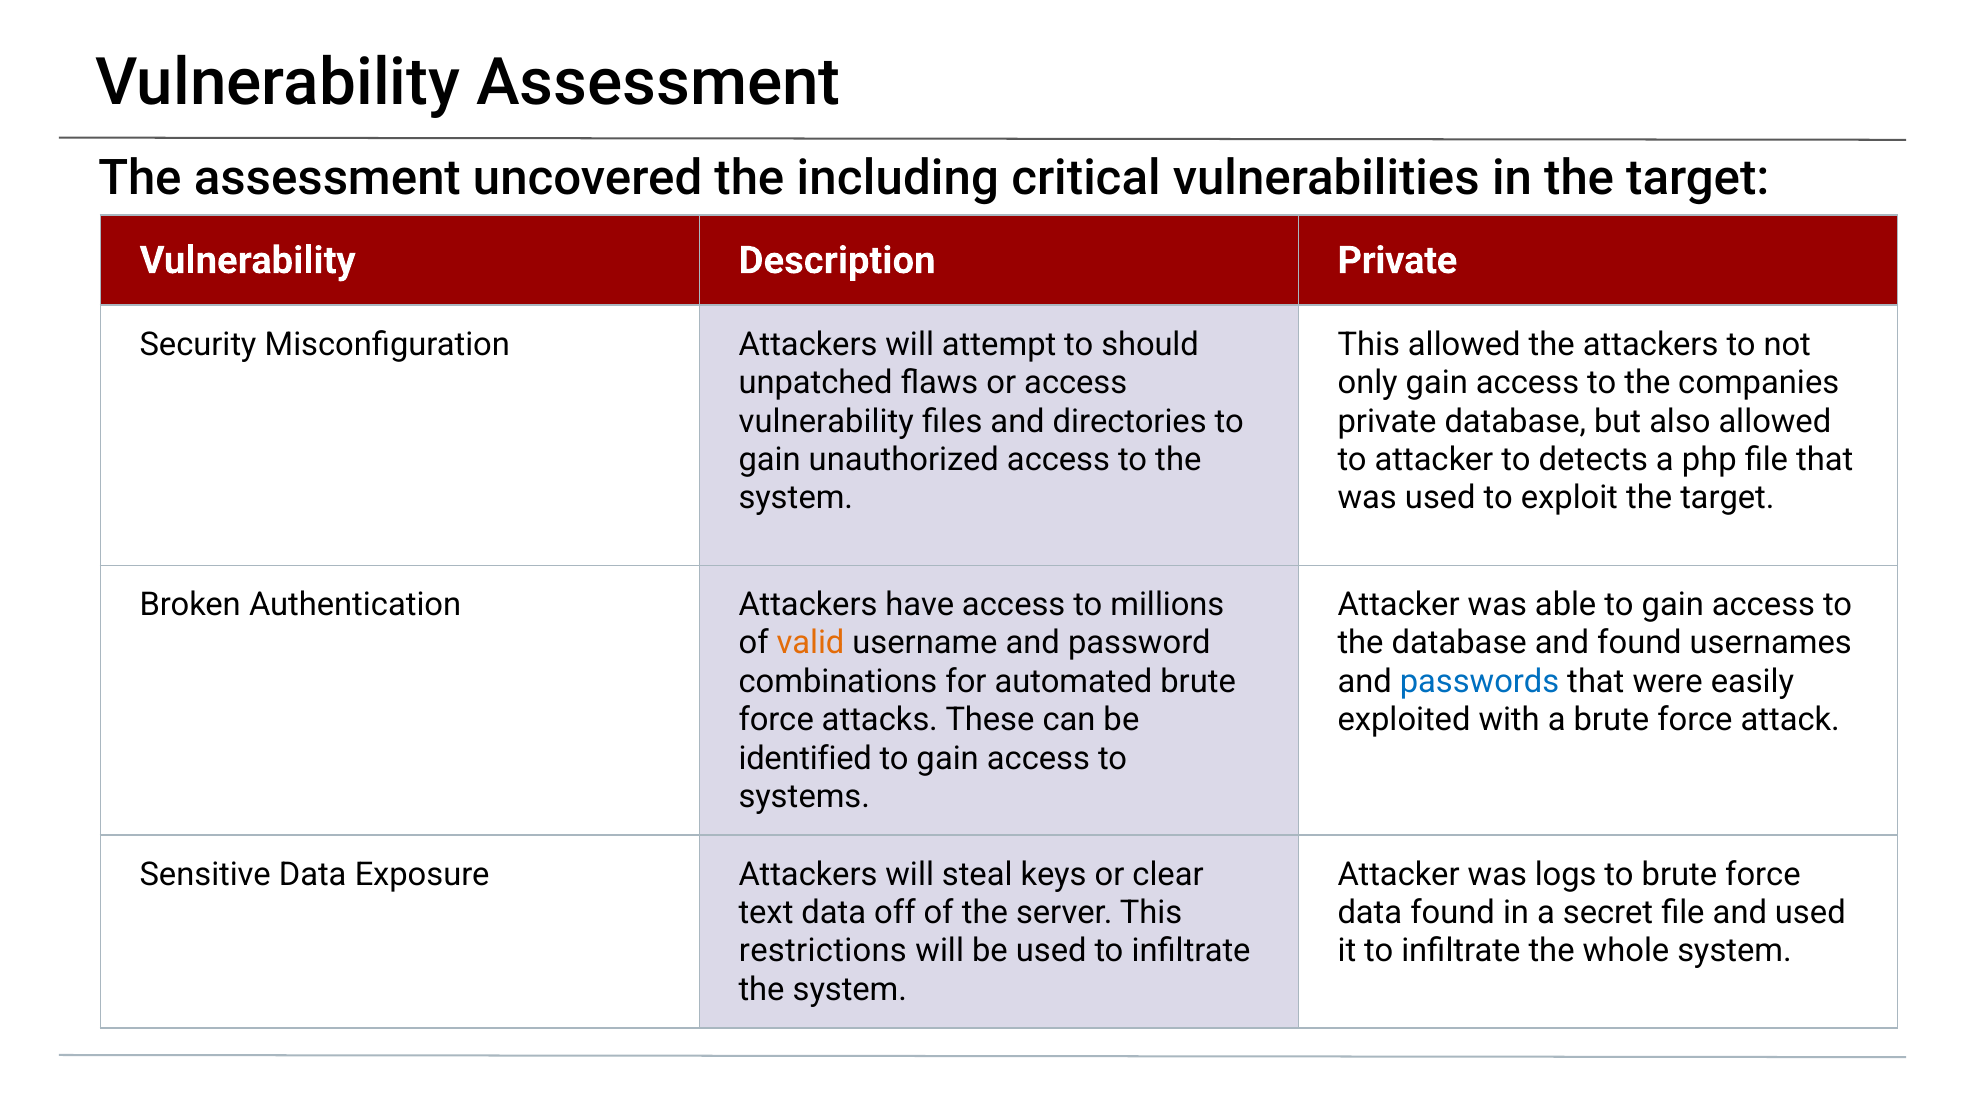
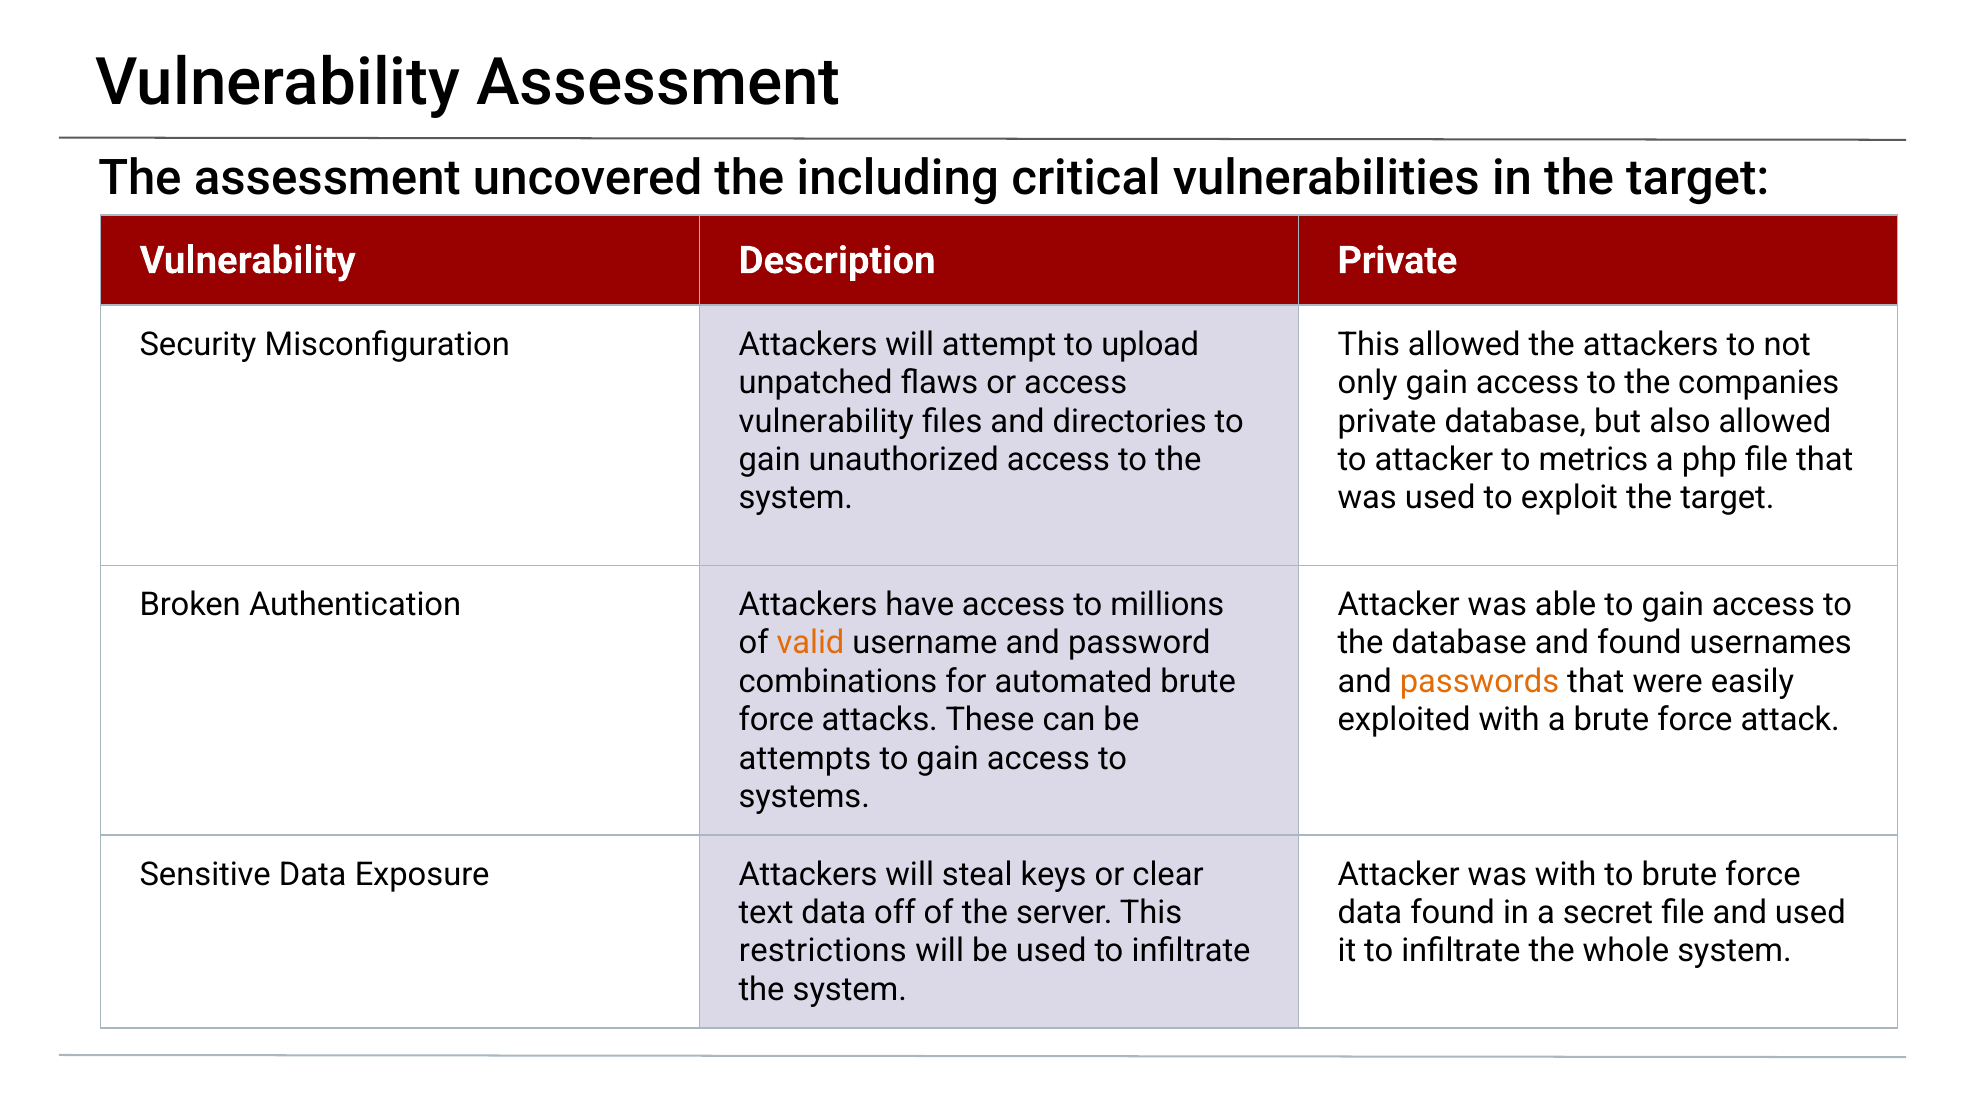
should: should -> upload
detects: detects -> metrics
passwords colour: blue -> orange
identified: identified -> attempts
was logs: logs -> with
